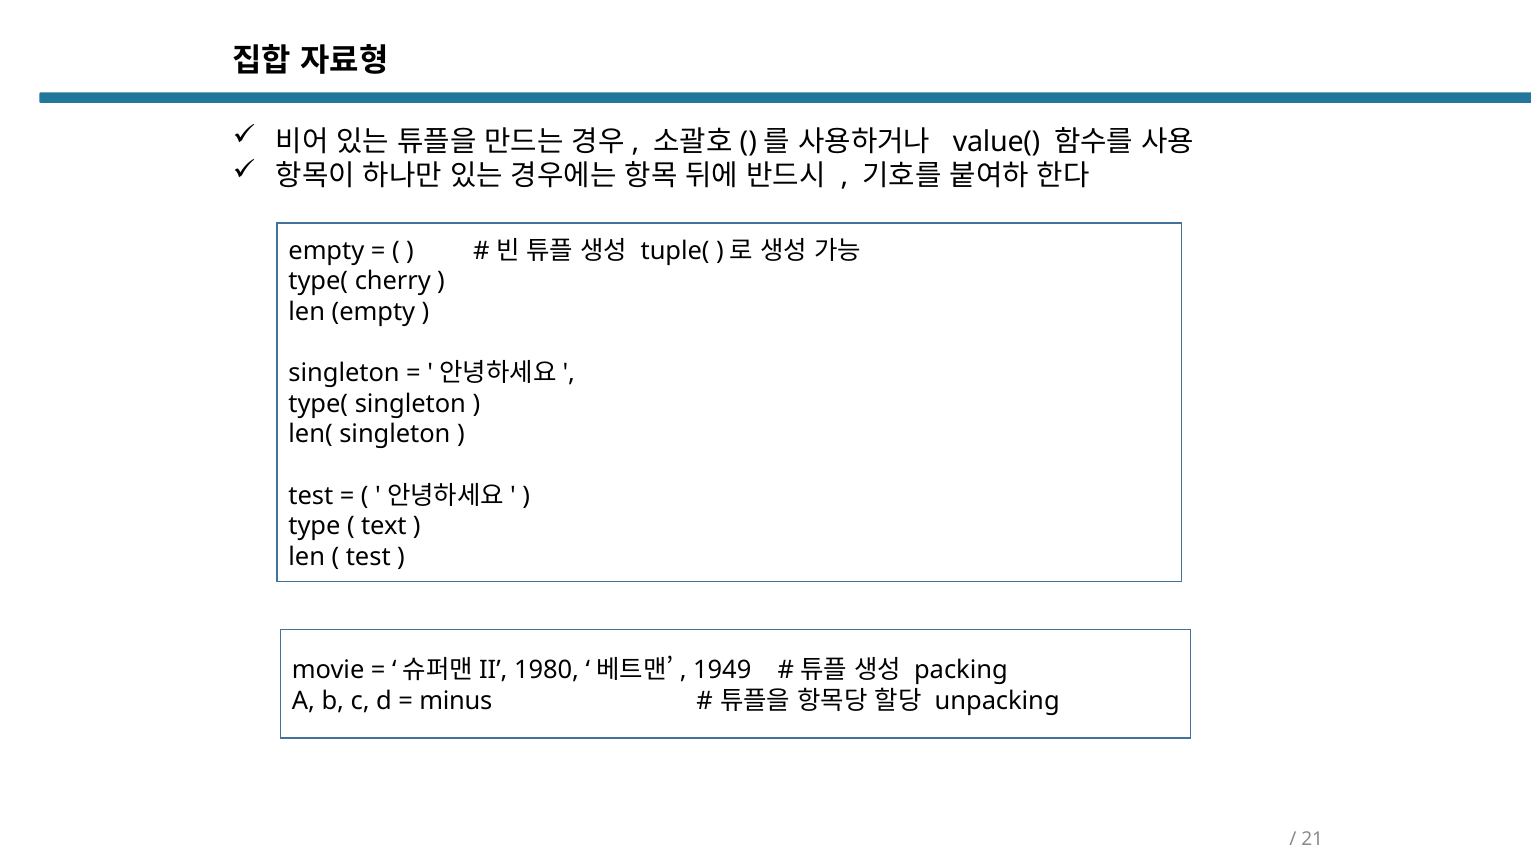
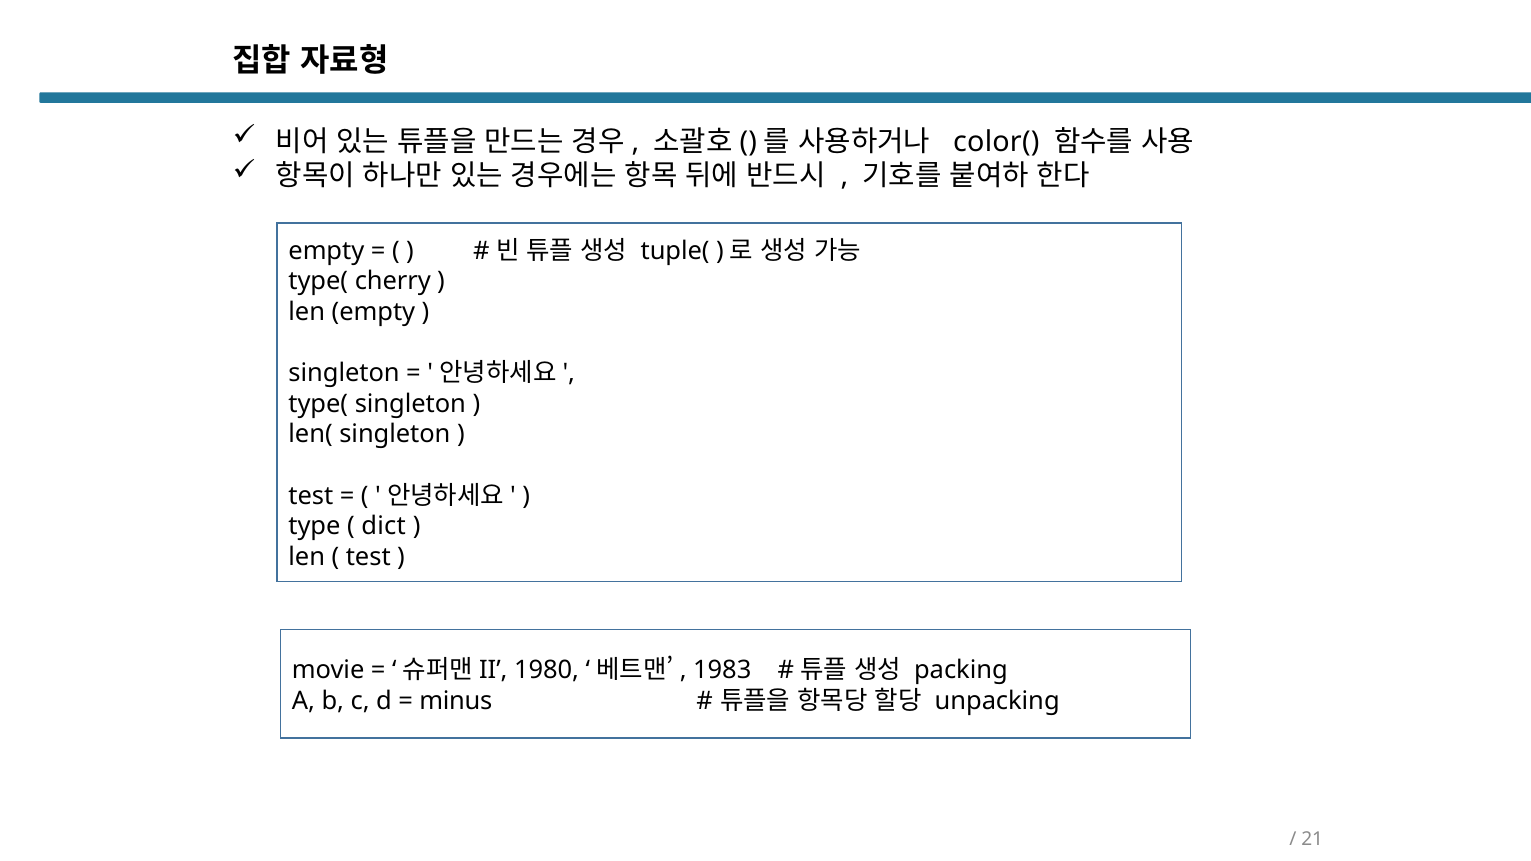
value(: value( -> color(
text: text -> dict
1949: 1949 -> 1983
